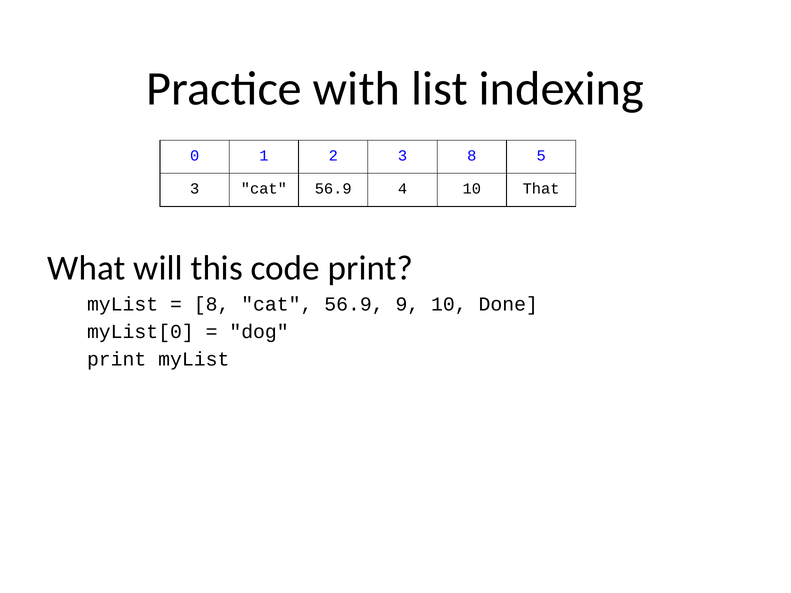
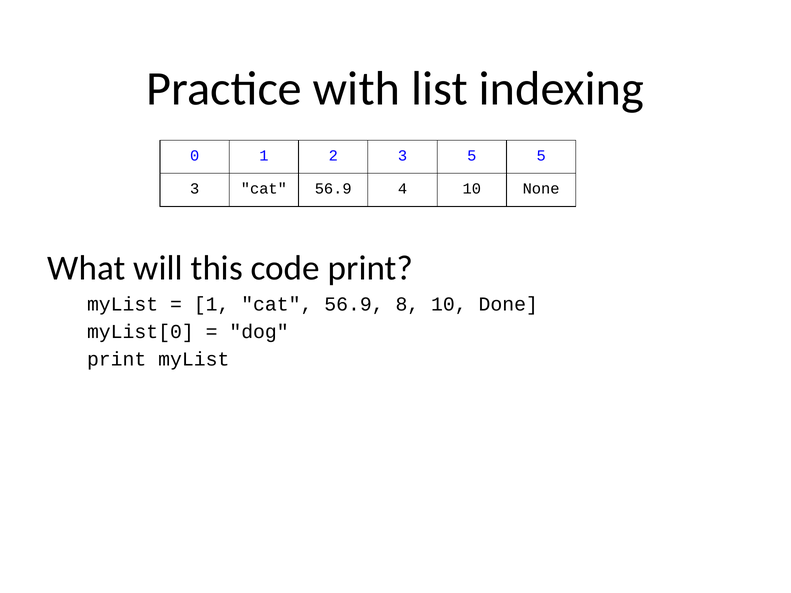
3 8: 8 -> 5
That: That -> None
8 at (212, 304): 8 -> 1
9: 9 -> 8
